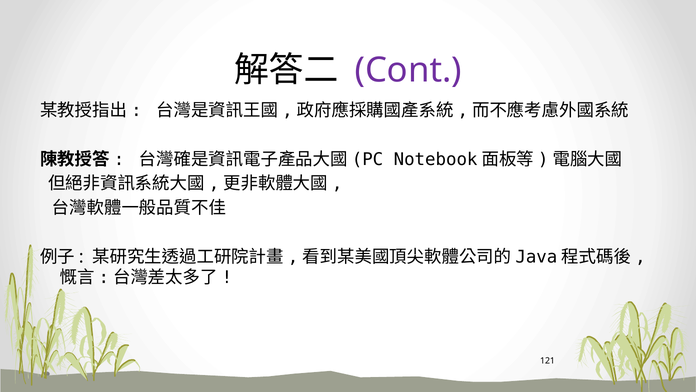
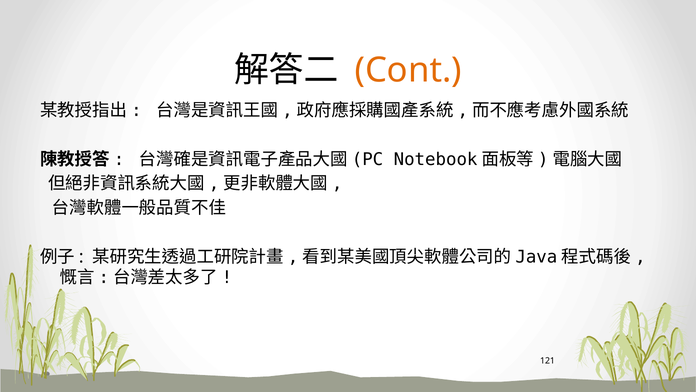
Cont colour: purple -> orange
